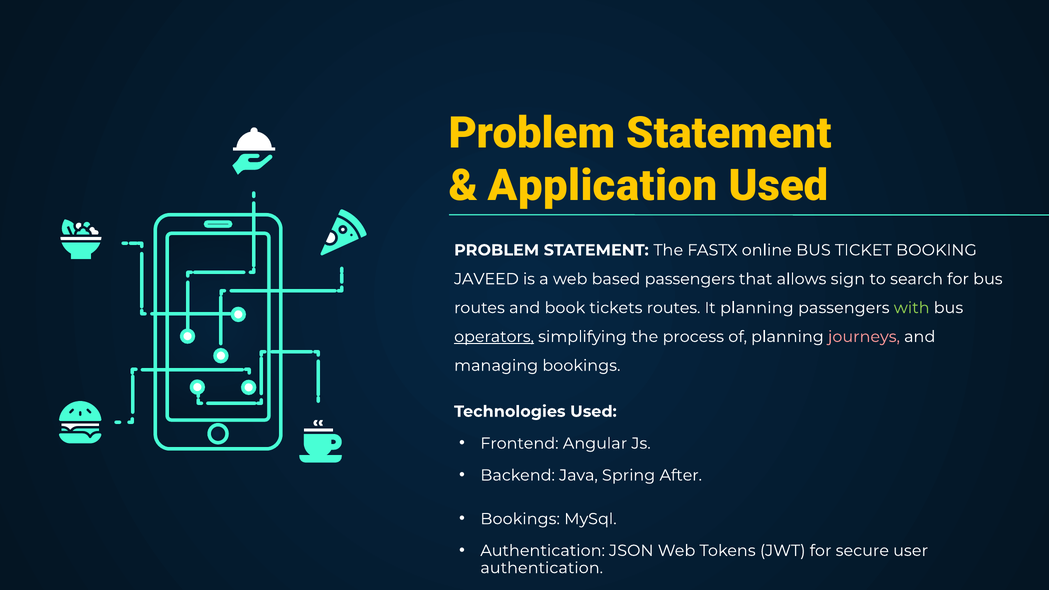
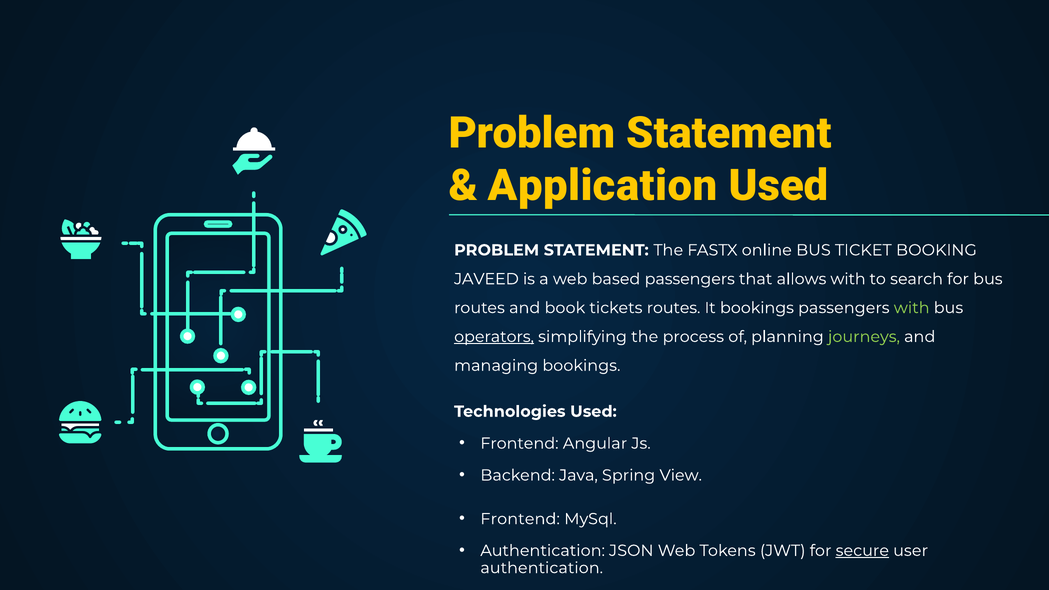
allows sign: sign -> with
It planning: planning -> bookings
journeys colour: pink -> light green
After: After -> View
Bookings at (520, 519): Bookings -> Frontend
secure underline: none -> present
